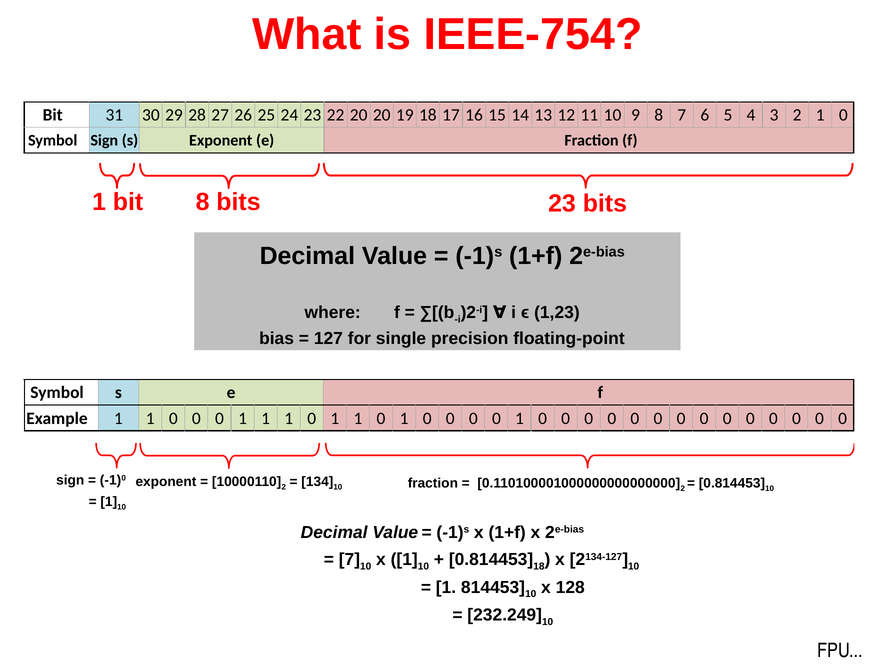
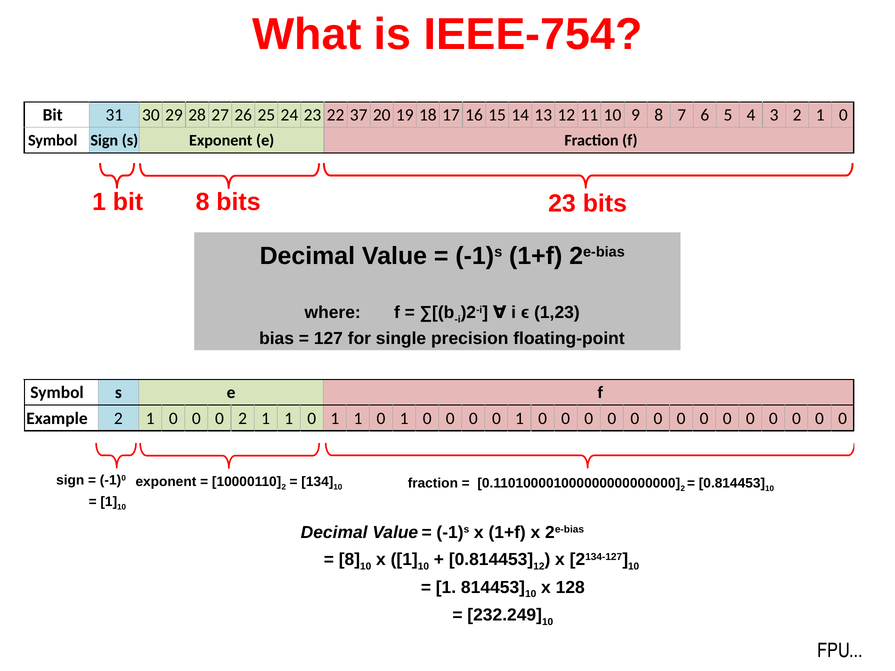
22 20: 20 -> 37
Example 1: 1 -> 2
1 at (243, 418): 1 -> 2
7 at (349, 560): 7 -> 8
18 at (539, 567): 18 -> 12
